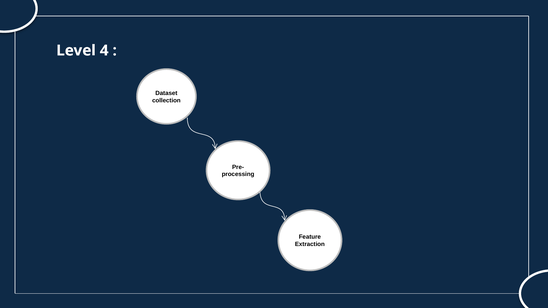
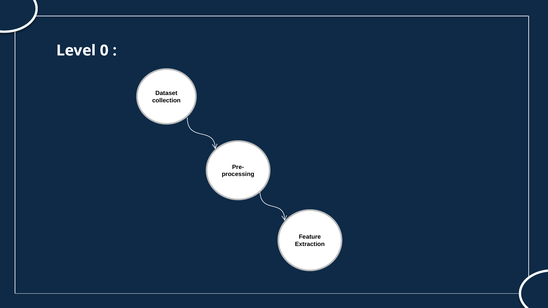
4: 4 -> 0
